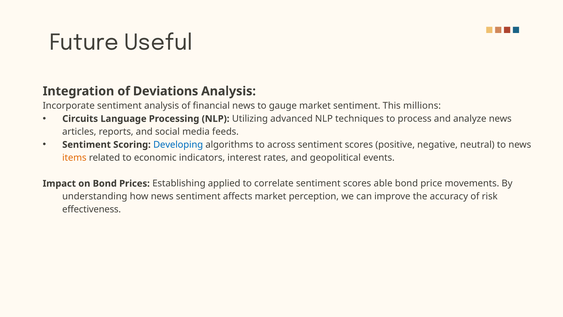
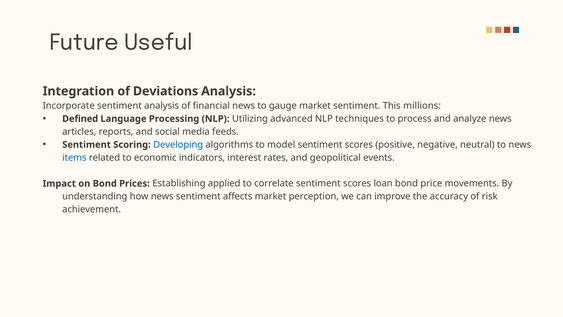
Circuits: Circuits -> Defined
across: across -> model
items colour: orange -> blue
able: able -> loan
effectiveness: effectiveness -> achievement
